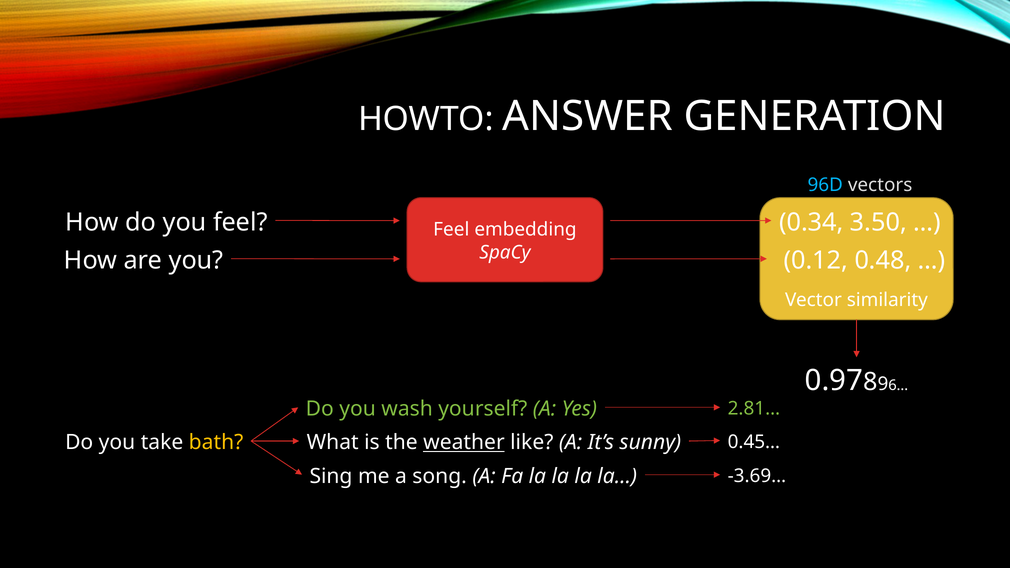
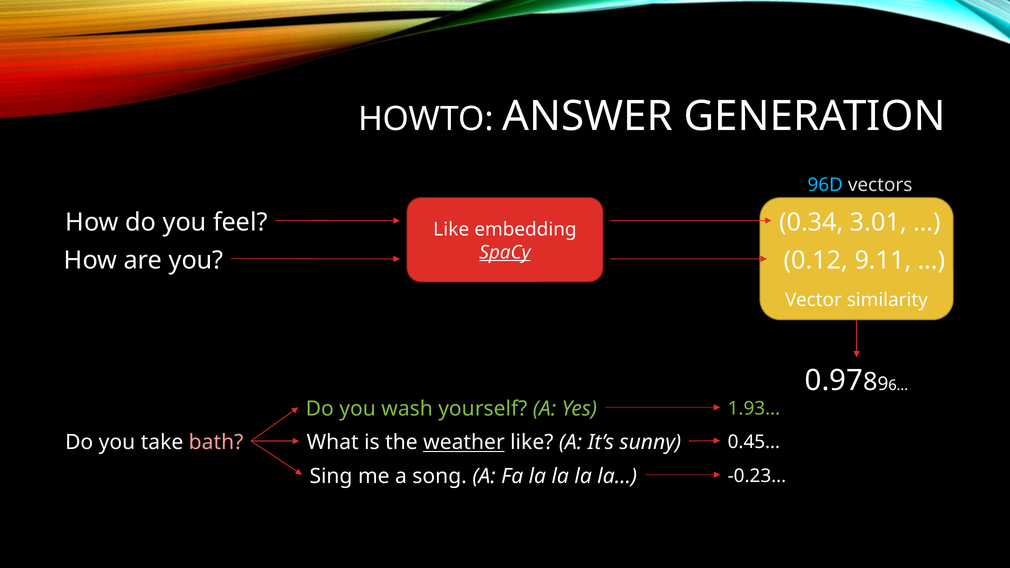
3.50: 3.50 -> 3.01
Feel at (451, 230): Feel -> Like
SpaCy underline: none -> present
0.48: 0.48 -> 9.11
2.81…: 2.81… -> 1.93…
bath colour: yellow -> pink
-3.69…: -3.69… -> -0.23…
